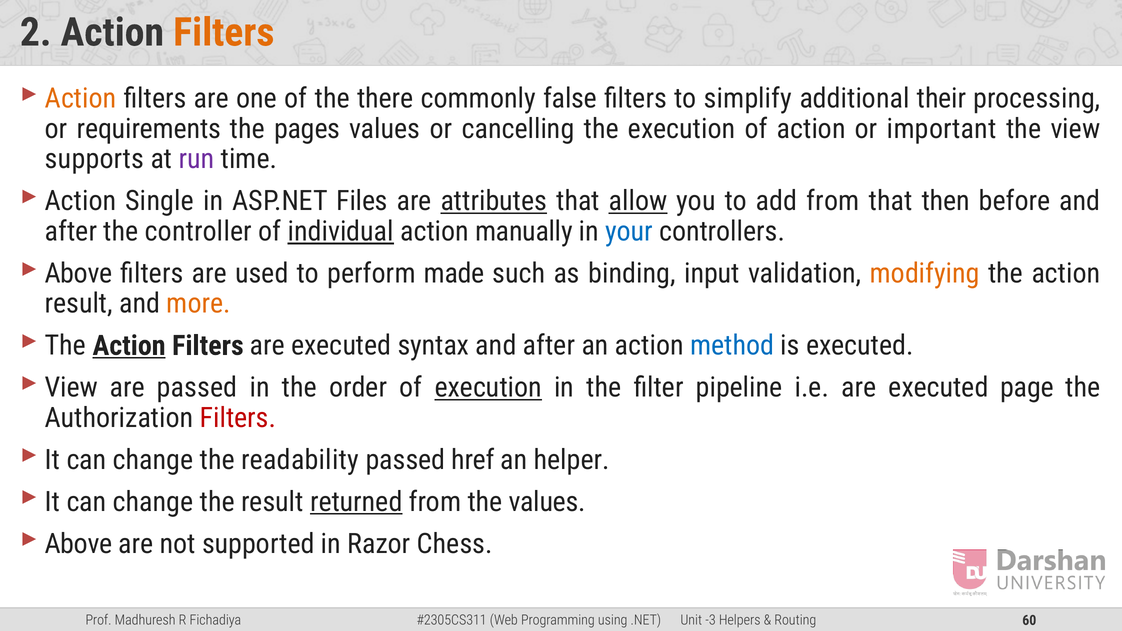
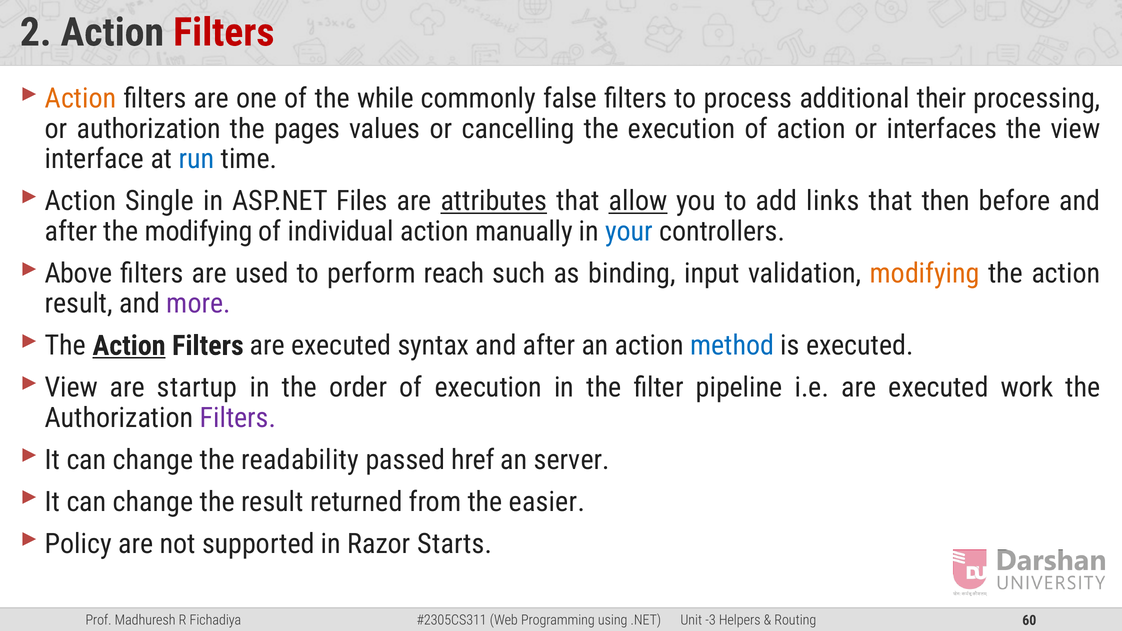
Filters at (224, 32) colour: orange -> red
there: there -> while
simplify: simplify -> process
or requirements: requirements -> authorization
important: important -> interfaces
supports: supports -> interface
run colour: purple -> blue
add from: from -> links
the controller: controller -> modifying
individual underline: present -> none
made: made -> reach
more colour: orange -> purple
are passed: passed -> startup
execution at (488, 388) underline: present -> none
page: page -> work
Filters at (238, 418) colour: red -> purple
helper: helper -> server
returned underline: present -> none
the values: values -> easier
Above at (79, 544): Above -> Policy
Chess: Chess -> Starts
